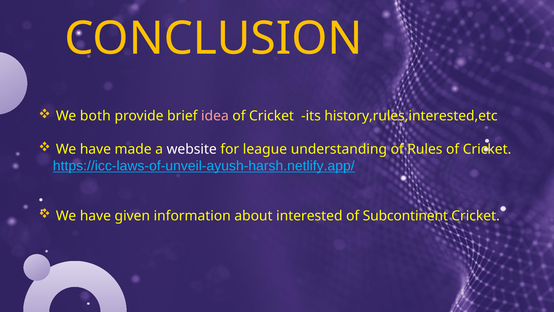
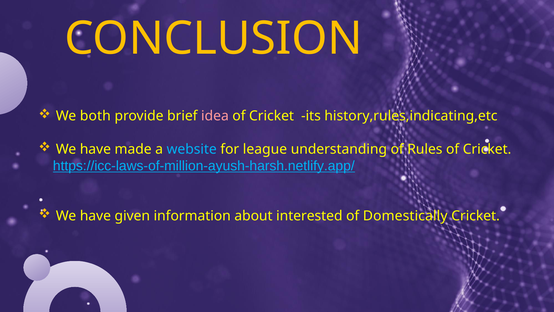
history,rules,interested,etc: history,rules,interested,etc -> history,rules,indicating,etc
website colour: white -> light blue
https://icc-laws-of-unveil-ayush-harsh.netlify.app/: https://icc-laws-of-unveil-ayush-harsh.netlify.app/ -> https://icc-laws-of-million-ayush-harsh.netlify.app/
Subcontinent: Subcontinent -> Domestically
